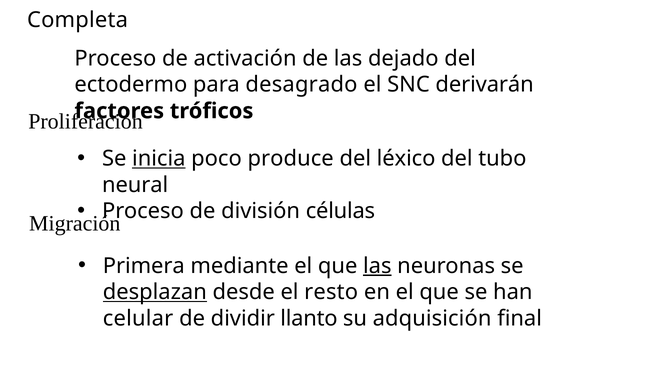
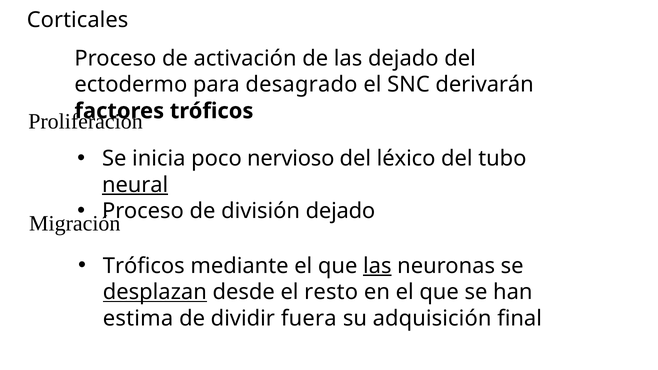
Completa: Completa -> Corticales
inicia underline: present -> none
produce: produce -> nervioso
neural underline: none -> present
división células: células -> dejado
Primera at (144, 266): Primera -> Tróficos
celular: celular -> estima
llanto: llanto -> fuera
